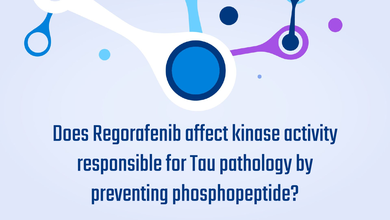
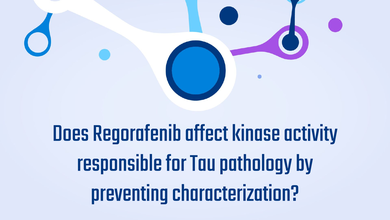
phosphopeptide: phosphopeptide -> characterization
